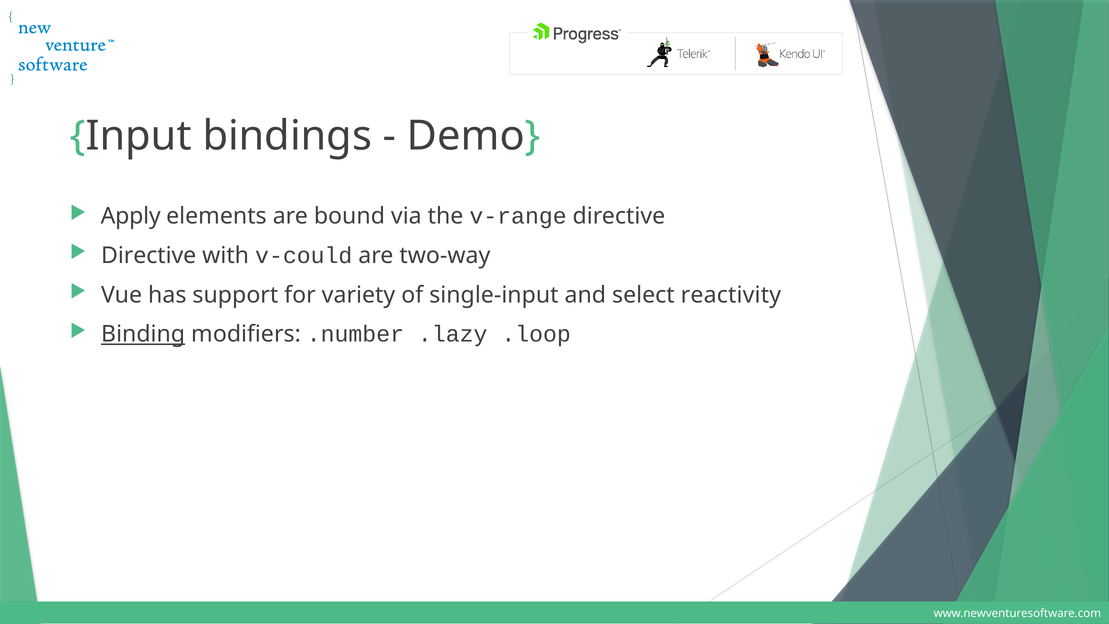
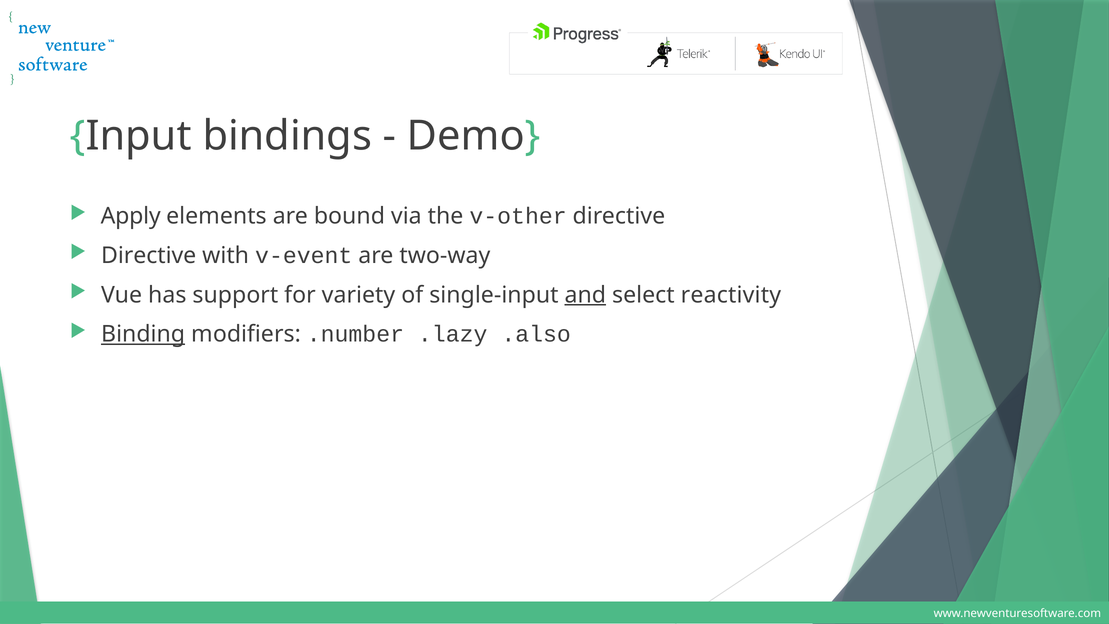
v-range: v-range -> v-other
v-could: v-could -> v-event
and underline: none -> present
.loop: .loop -> .also
